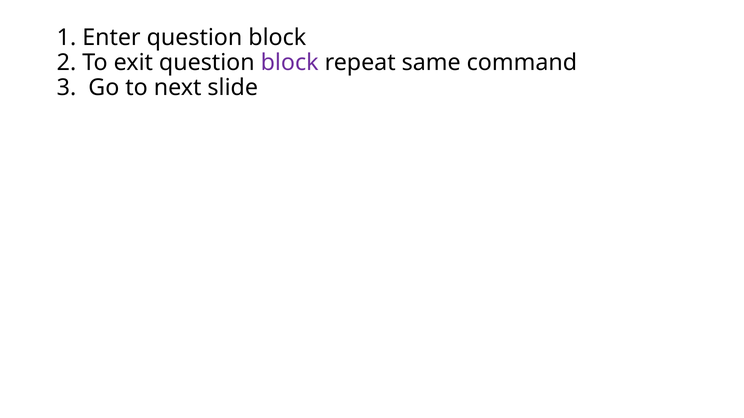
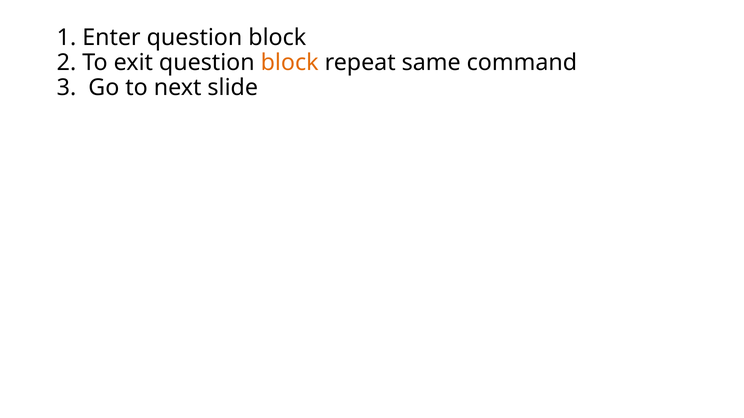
block at (290, 63) colour: purple -> orange
